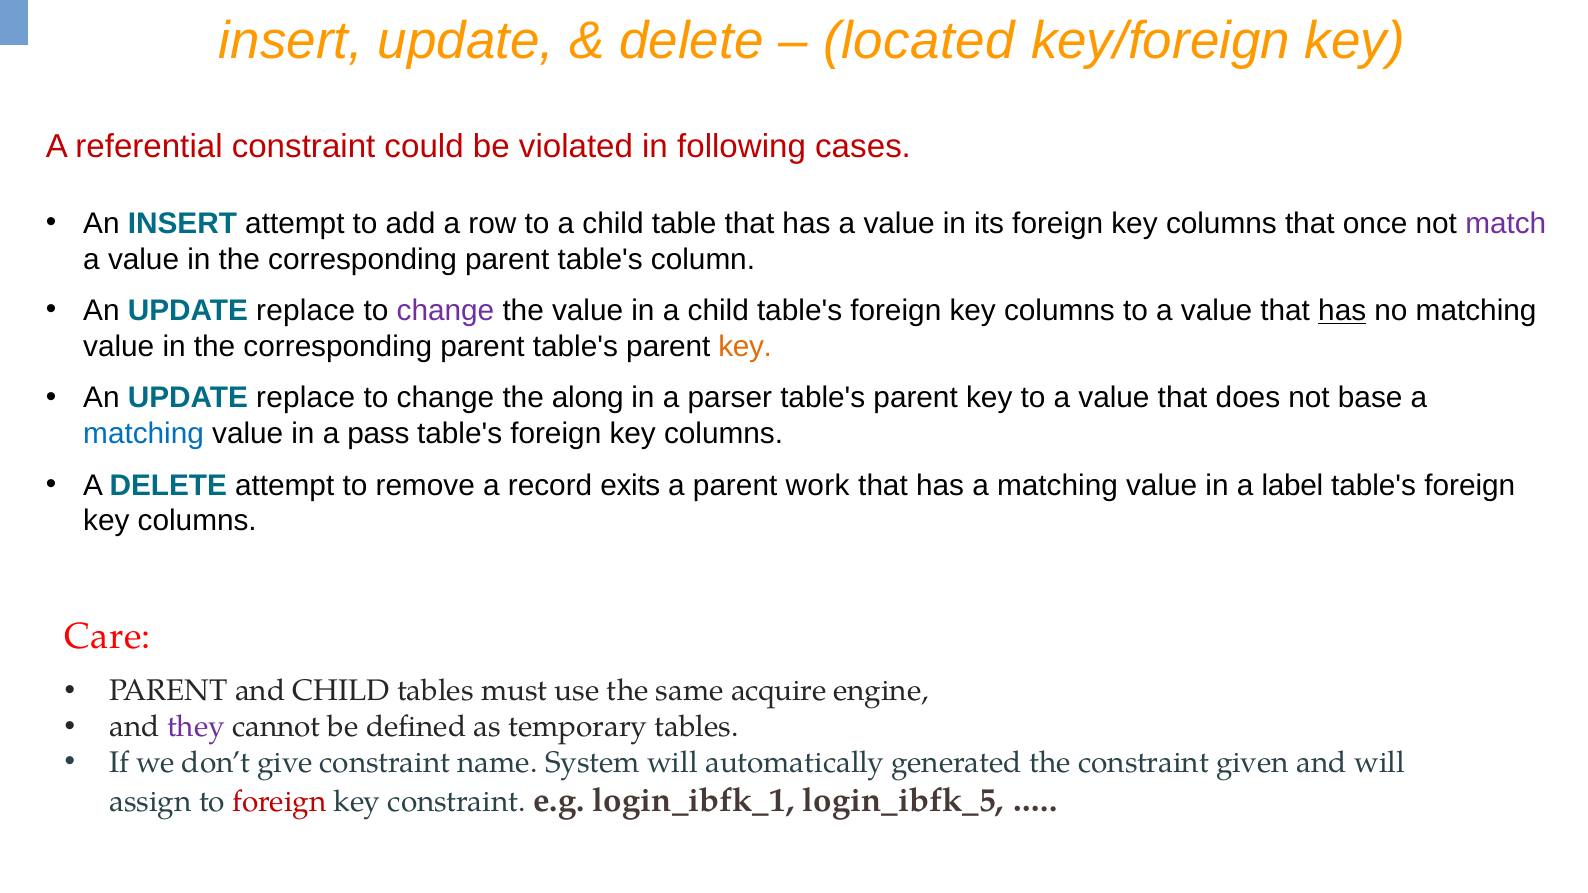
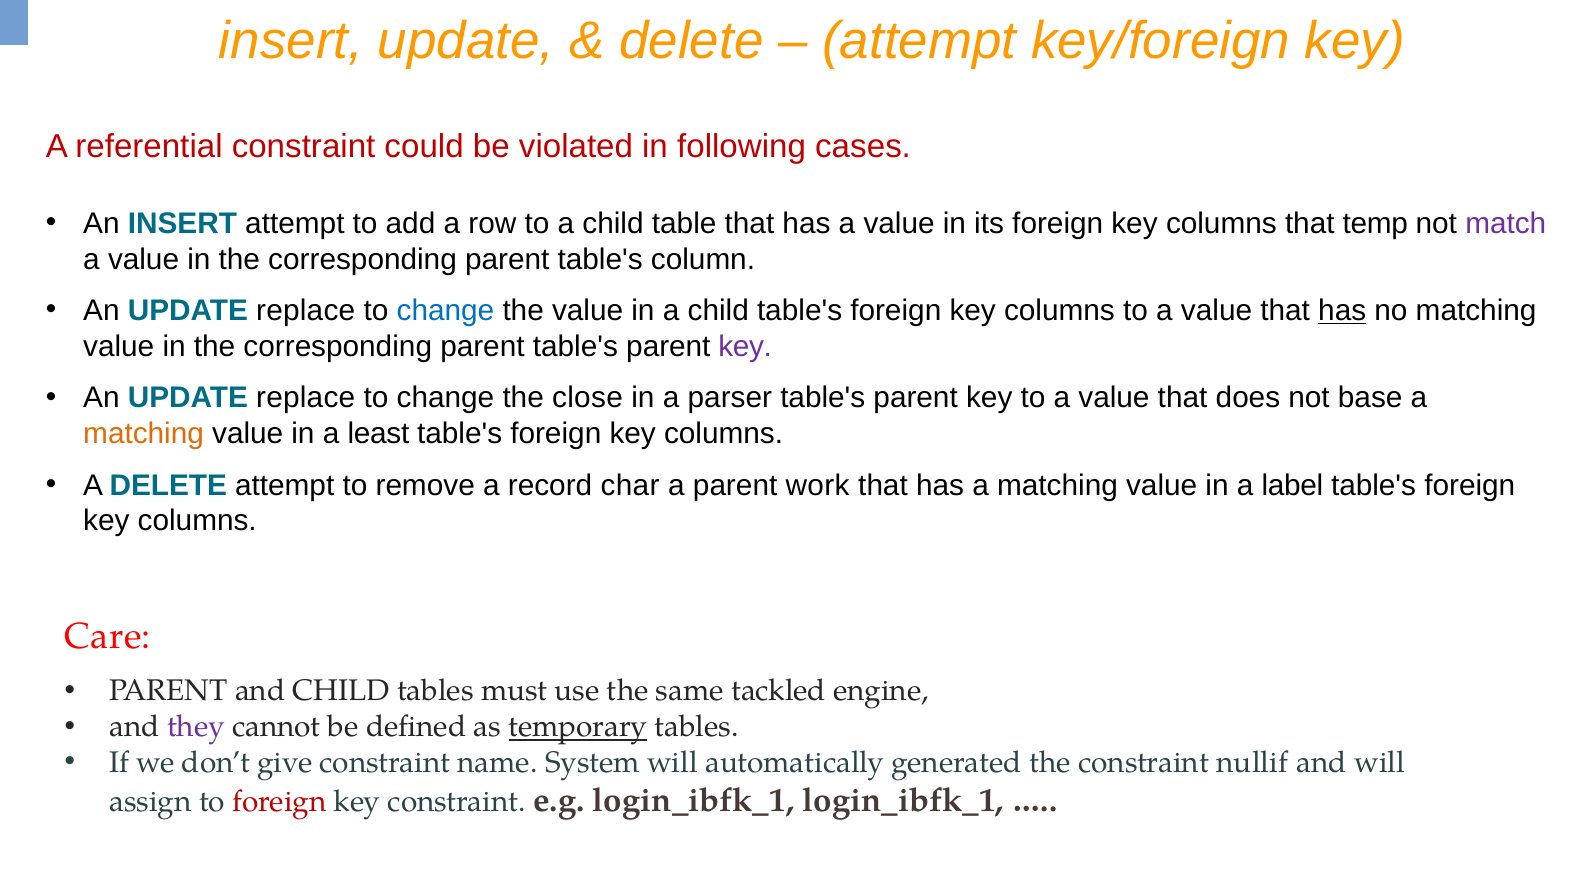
located at (919, 41): located -> attempt
once: once -> temp
change at (445, 311) colour: purple -> blue
key at (745, 347) colour: orange -> purple
along: along -> close
matching at (144, 434) colour: blue -> orange
pass: pass -> least
exits: exits -> char
acquire: acquire -> tackled
temporary underline: none -> present
given: given -> nullif
login_ibfk_1 login_ibfk_5: login_ibfk_5 -> login_ibfk_1
